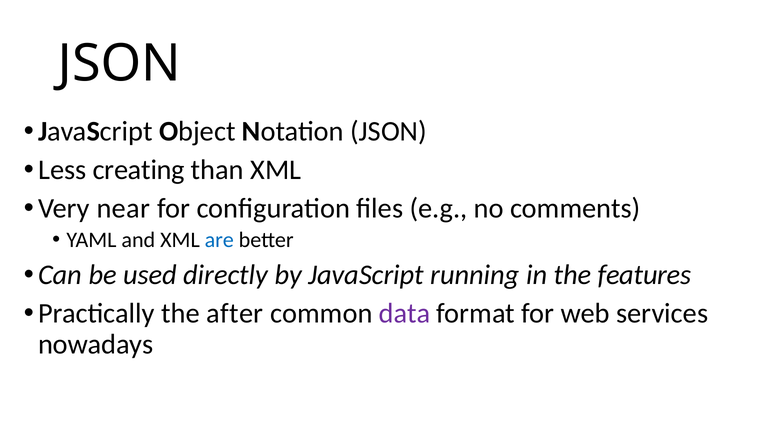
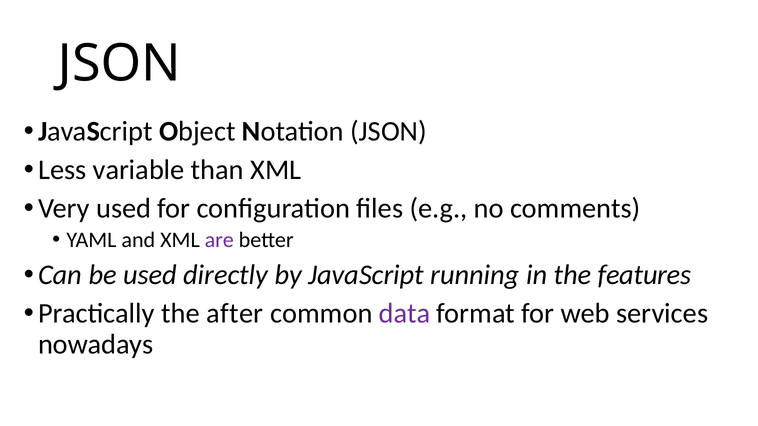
creating: creating -> variable
Very near: near -> used
are colour: blue -> purple
